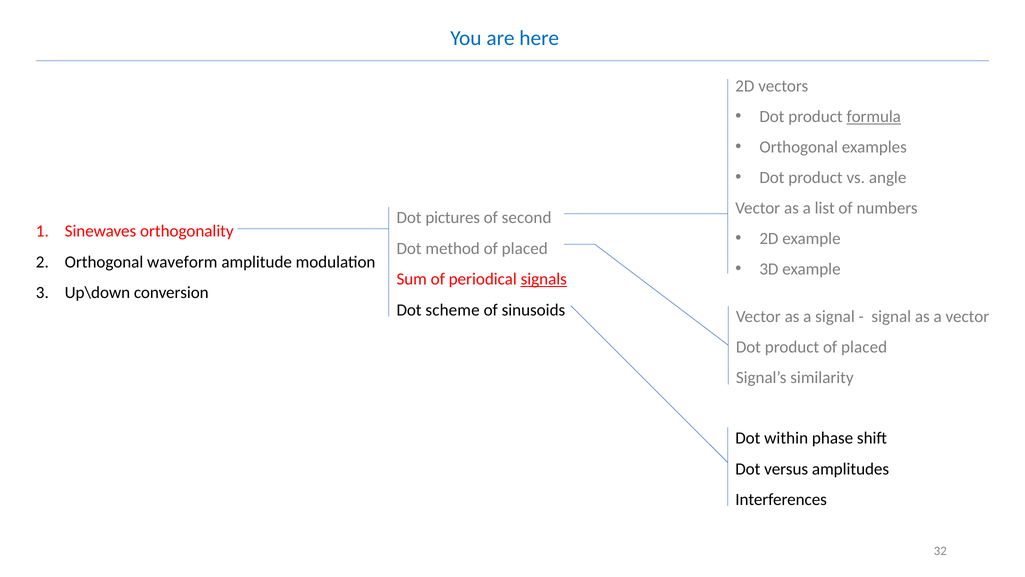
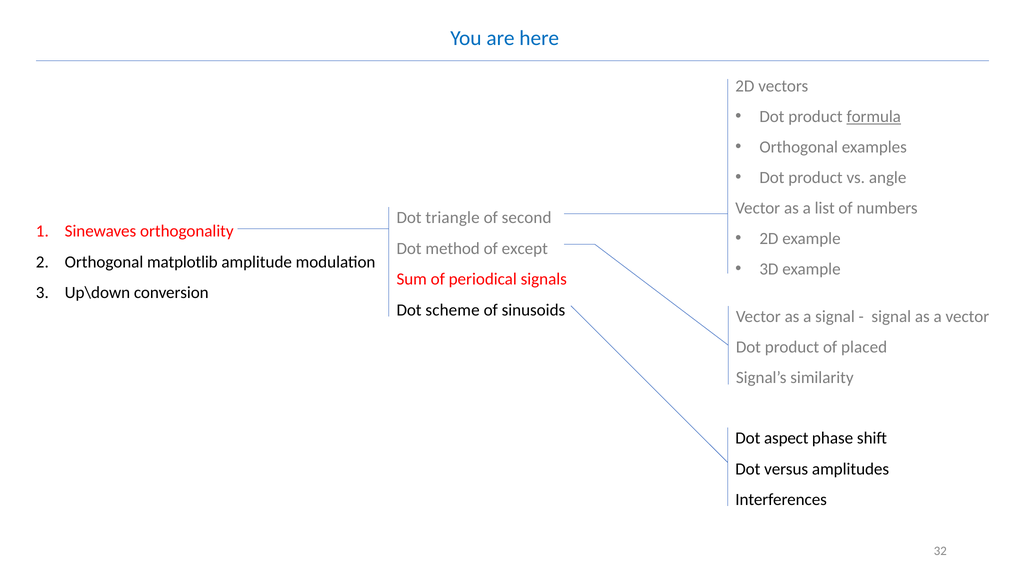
pictures: pictures -> triangle
placed at (525, 248): placed -> except
waveform: waveform -> matplotlib
signals underline: present -> none
within: within -> aspect
